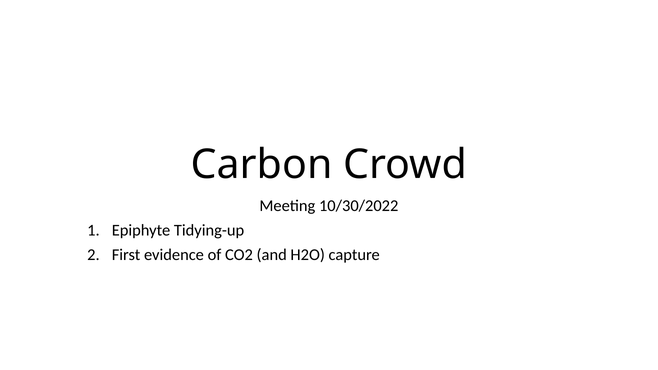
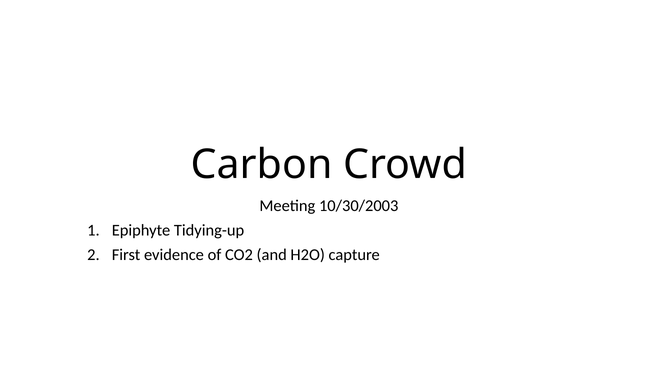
10/30/2022: 10/30/2022 -> 10/30/2003
